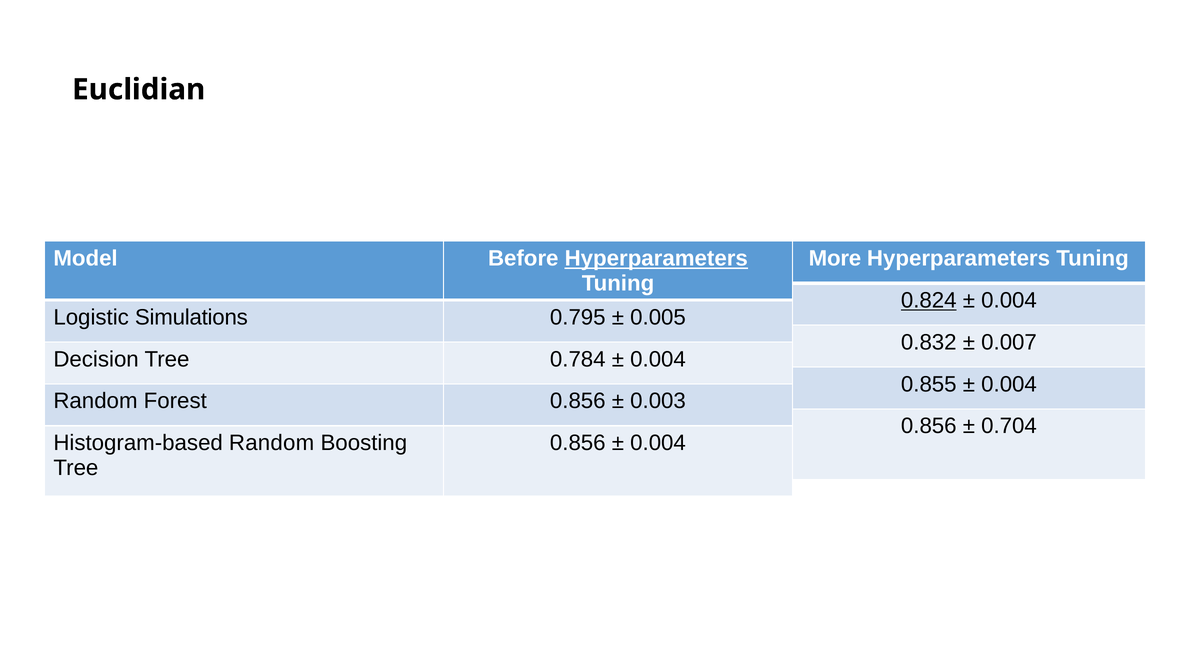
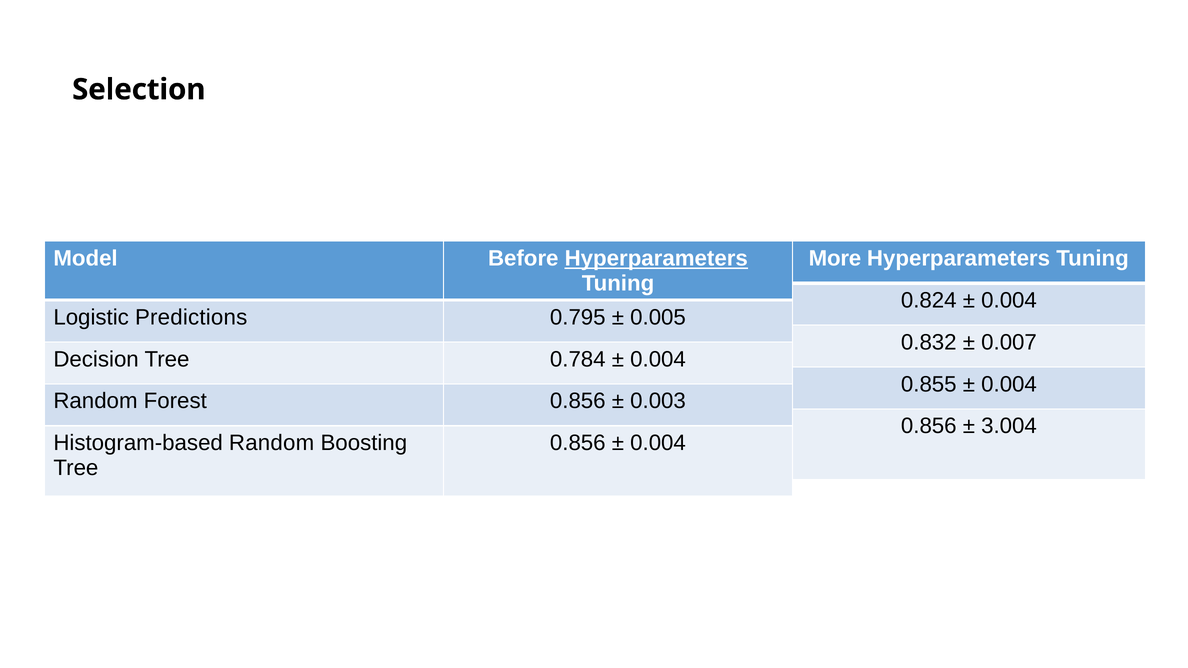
Euclidian: Euclidian -> Selection
0.824 underline: present -> none
Simulations: Simulations -> Predictions
0.704: 0.704 -> 3.004
